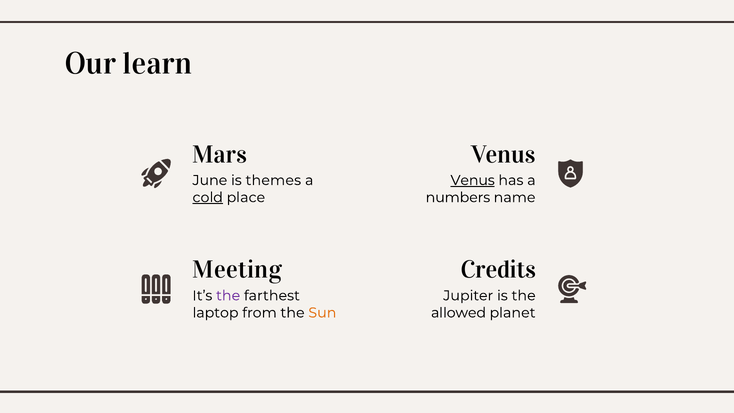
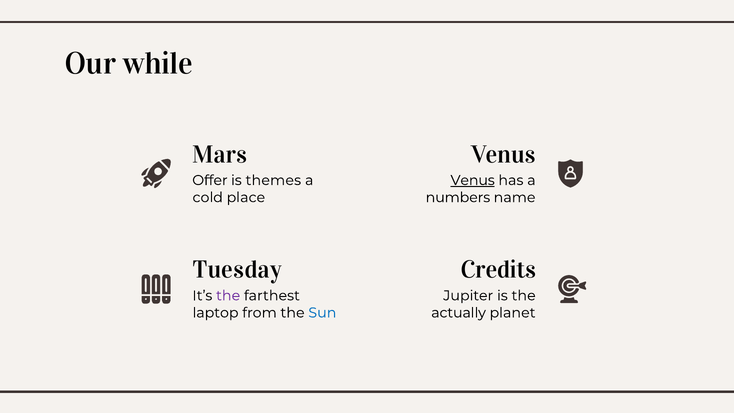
learn: learn -> while
June: June -> Offer
cold underline: present -> none
Meeting: Meeting -> Tuesday
Sun colour: orange -> blue
allowed: allowed -> actually
